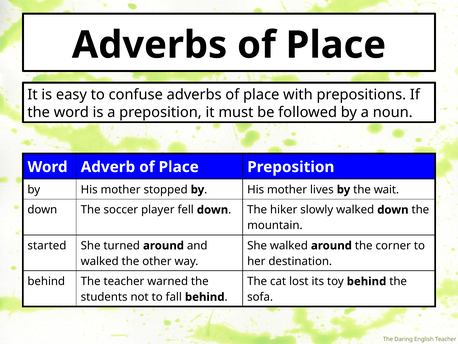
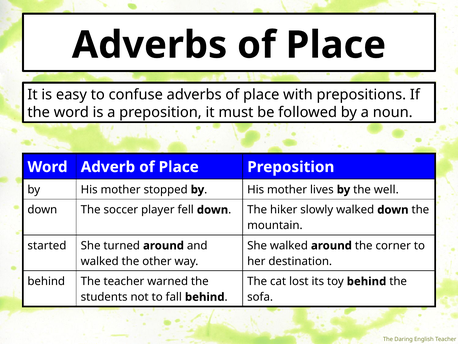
wait: wait -> well
